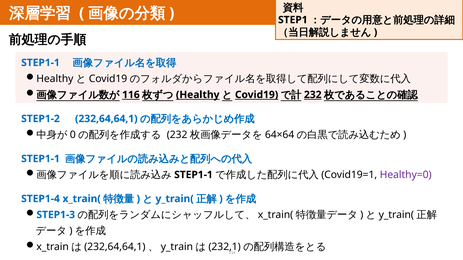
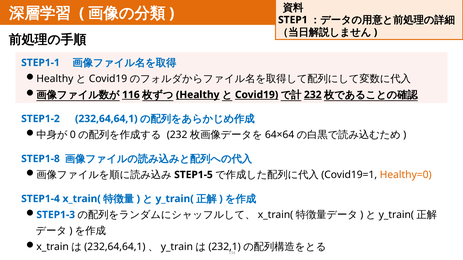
STEP1-1 at (40, 159): STEP1-1 -> STEP1-8
STEP1-1 at (193, 175): STEP1-1 -> STEP1-5
Healthy=0 colour: purple -> orange
